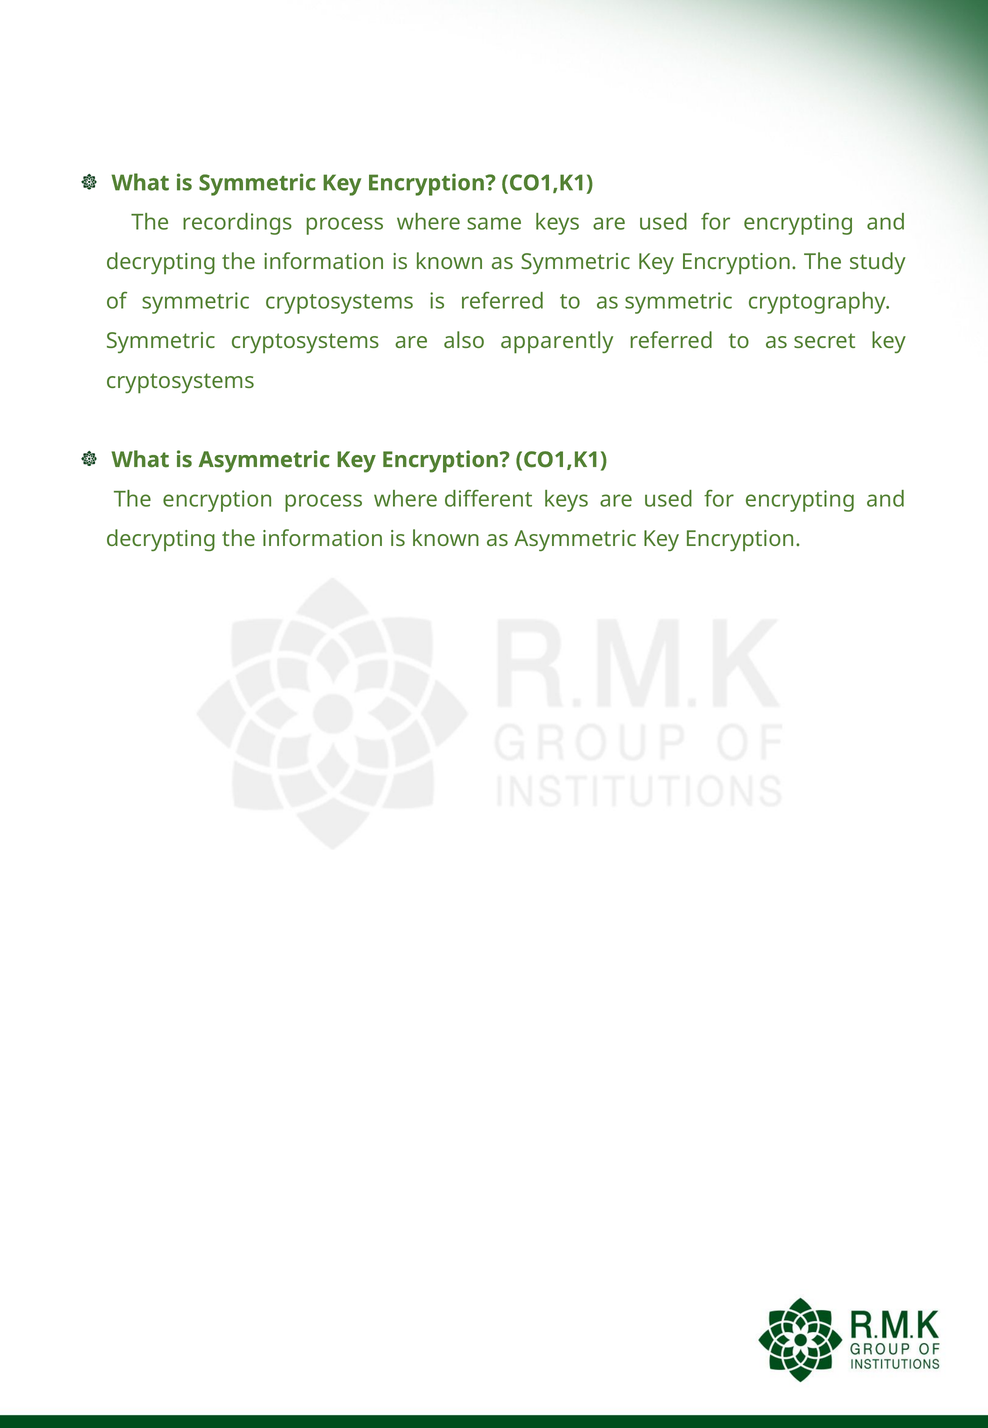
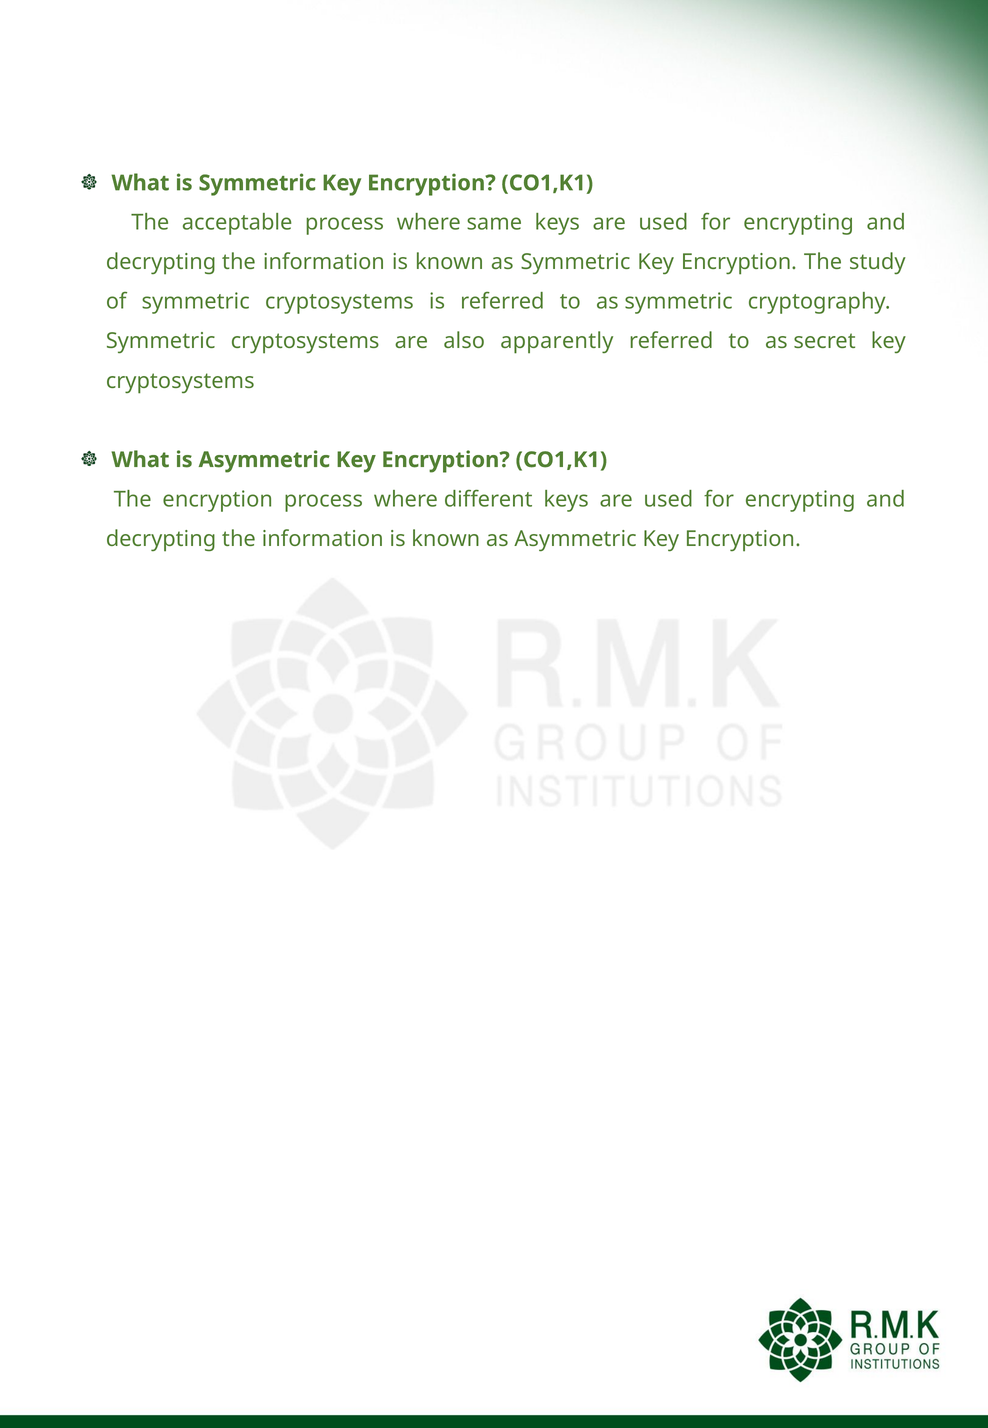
recordings: recordings -> acceptable
